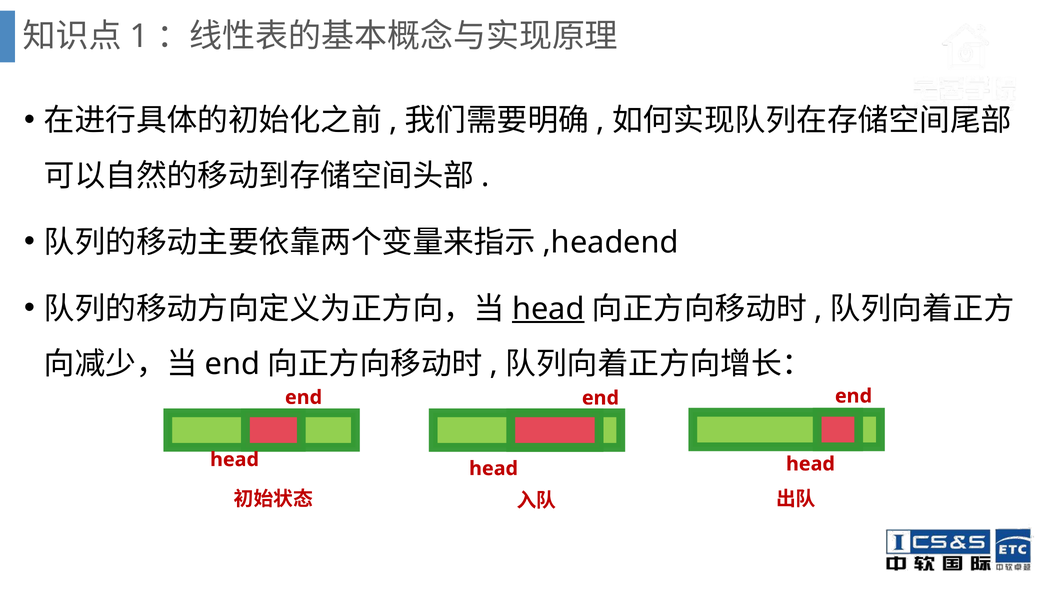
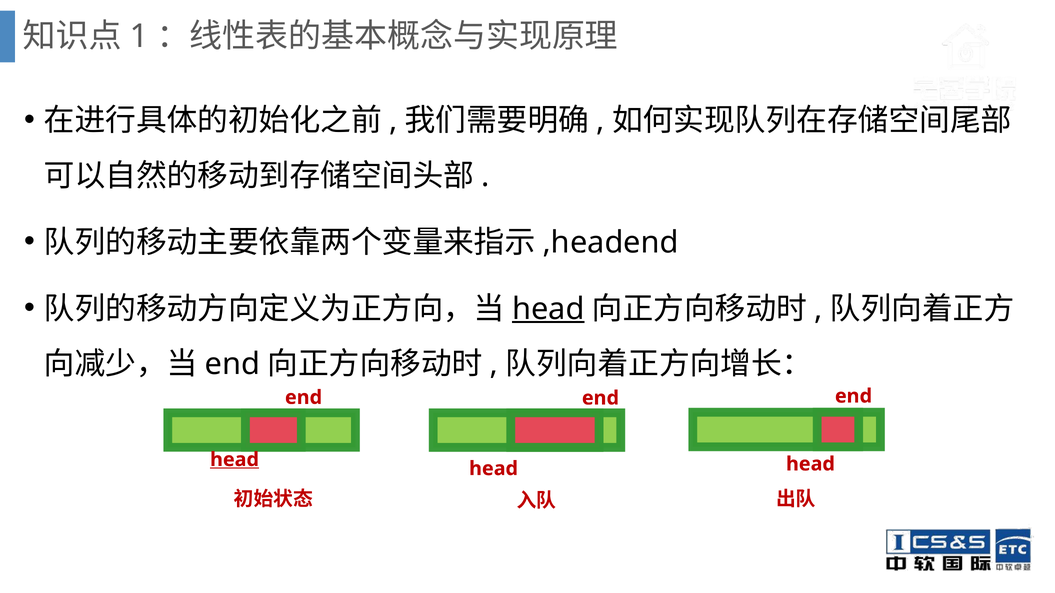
head at (235, 460) underline: none -> present
